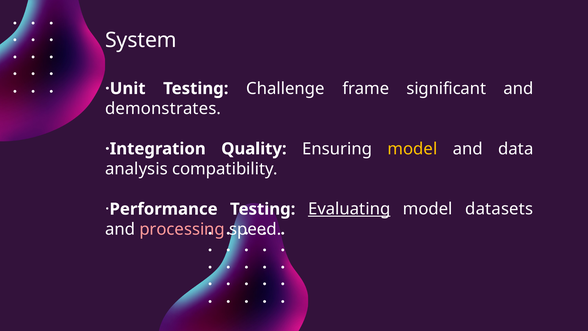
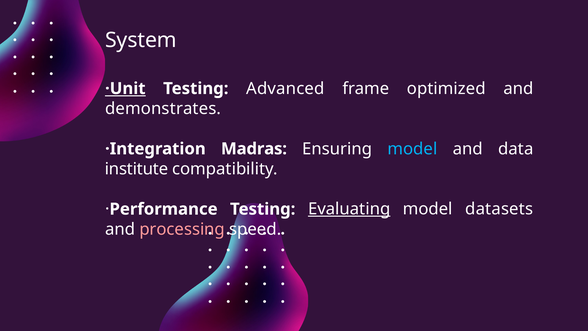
·Unit underline: none -> present
Challenge: Challenge -> Advanced
significant: significant -> optimized
Quality: Quality -> Madras
model at (412, 149) colour: yellow -> light blue
analysis: analysis -> institute
